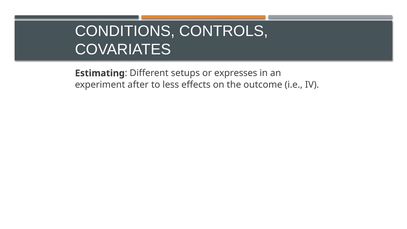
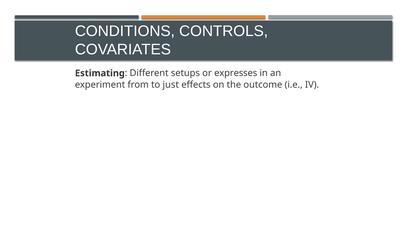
experiment after: after -> from
less: less -> just
